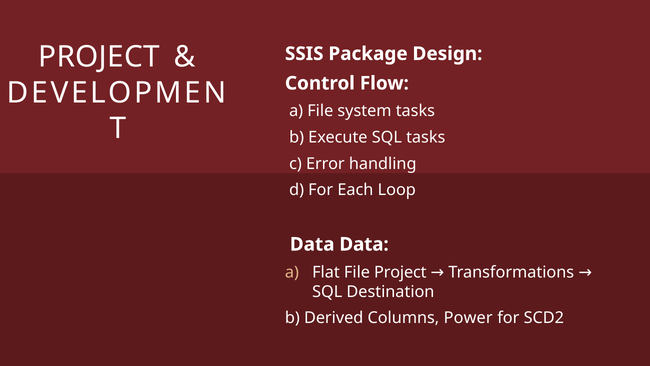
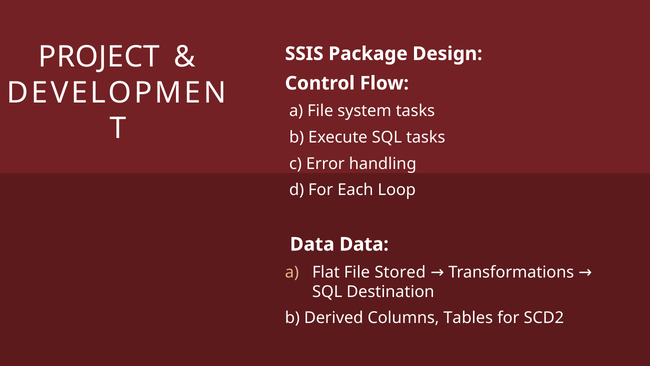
File Project: Project -> Stored
Power: Power -> Tables
